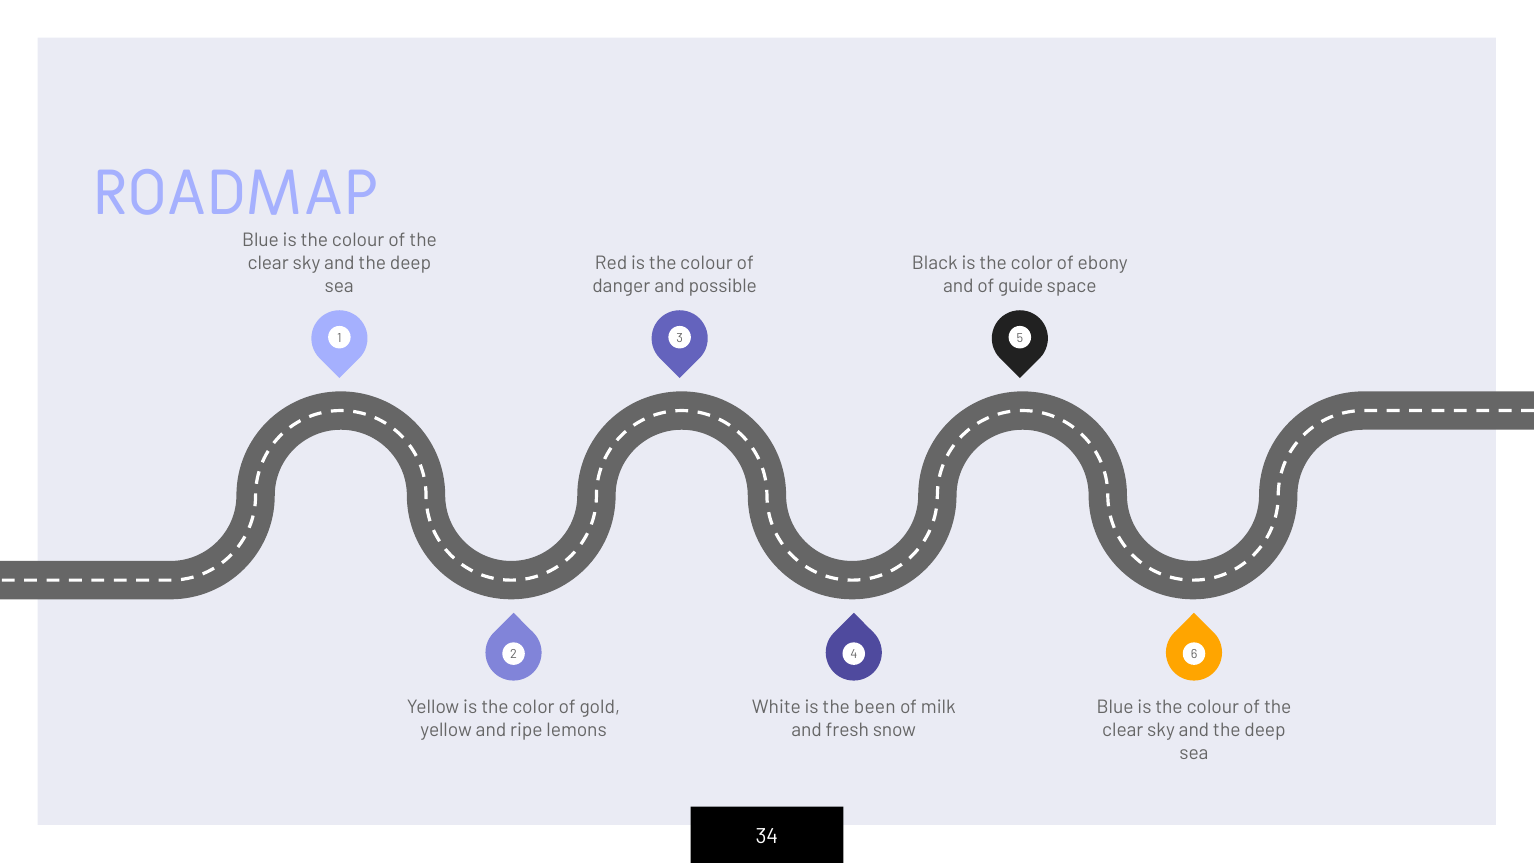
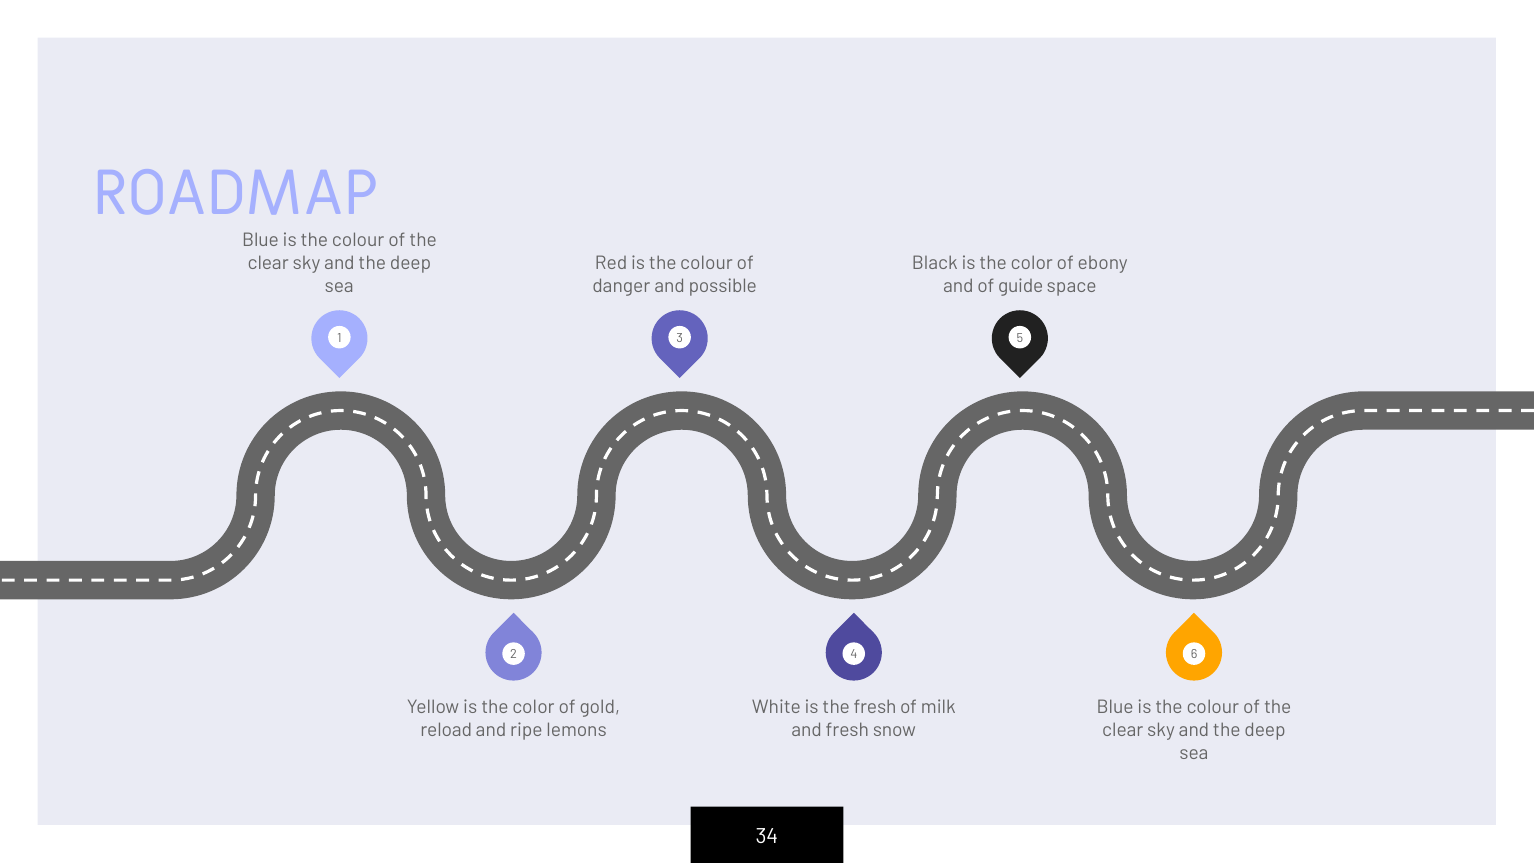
the been: been -> fresh
yellow at (446, 730): yellow -> reload
